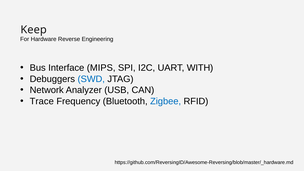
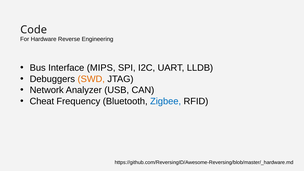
Keep: Keep -> Code
WITH: WITH -> LLDB
SWD colour: blue -> orange
Trace: Trace -> Cheat
